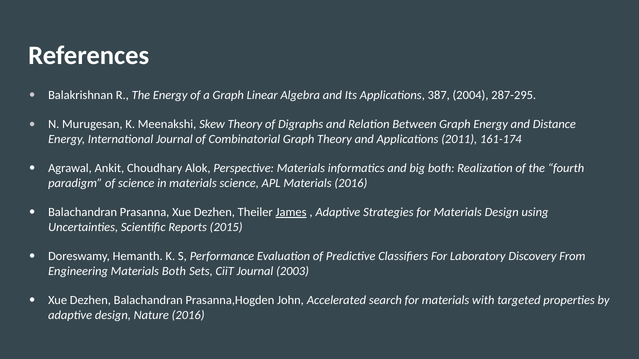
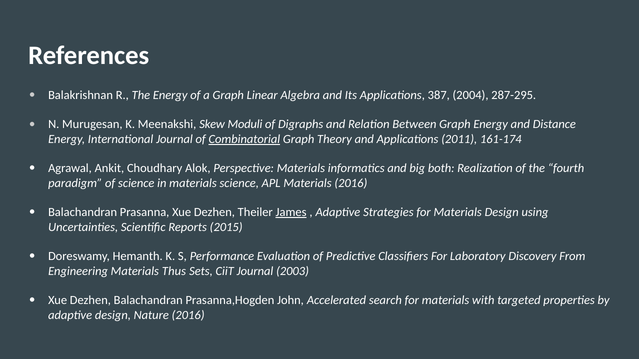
Skew Theory: Theory -> Moduli
Combinatorial underline: none -> present
Materials Both: Both -> Thus
